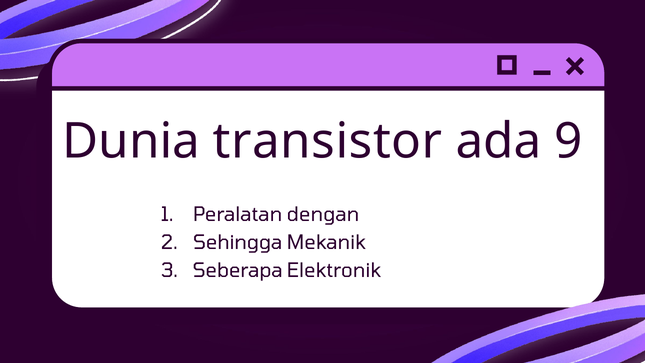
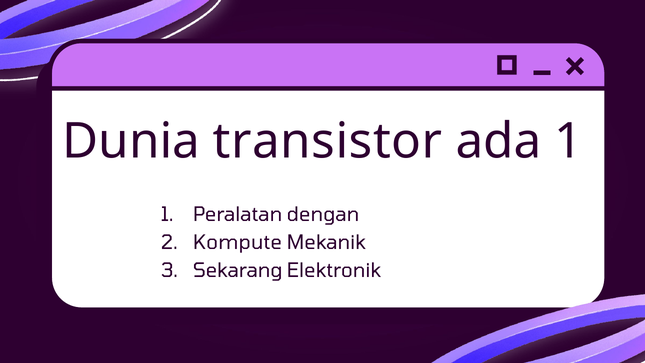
ada 9: 9 -> 1
Sehingga: Sehingga -> Kompute
Seberapa: Seberapa -> Sekarang
